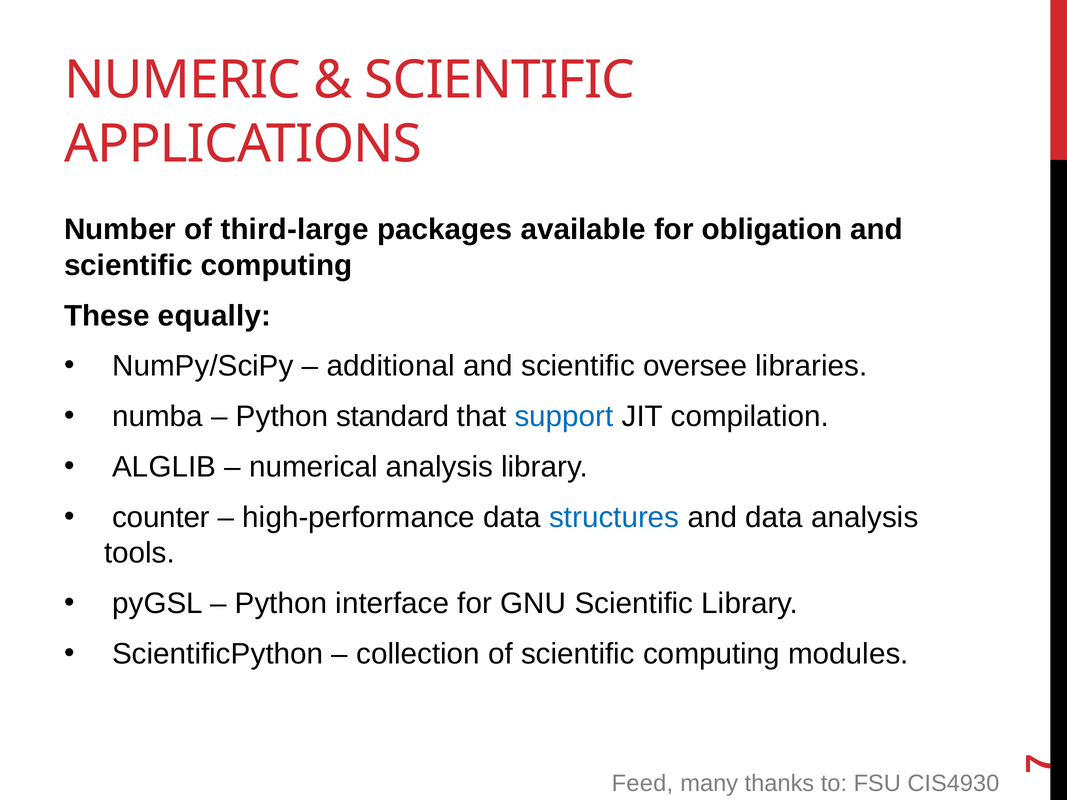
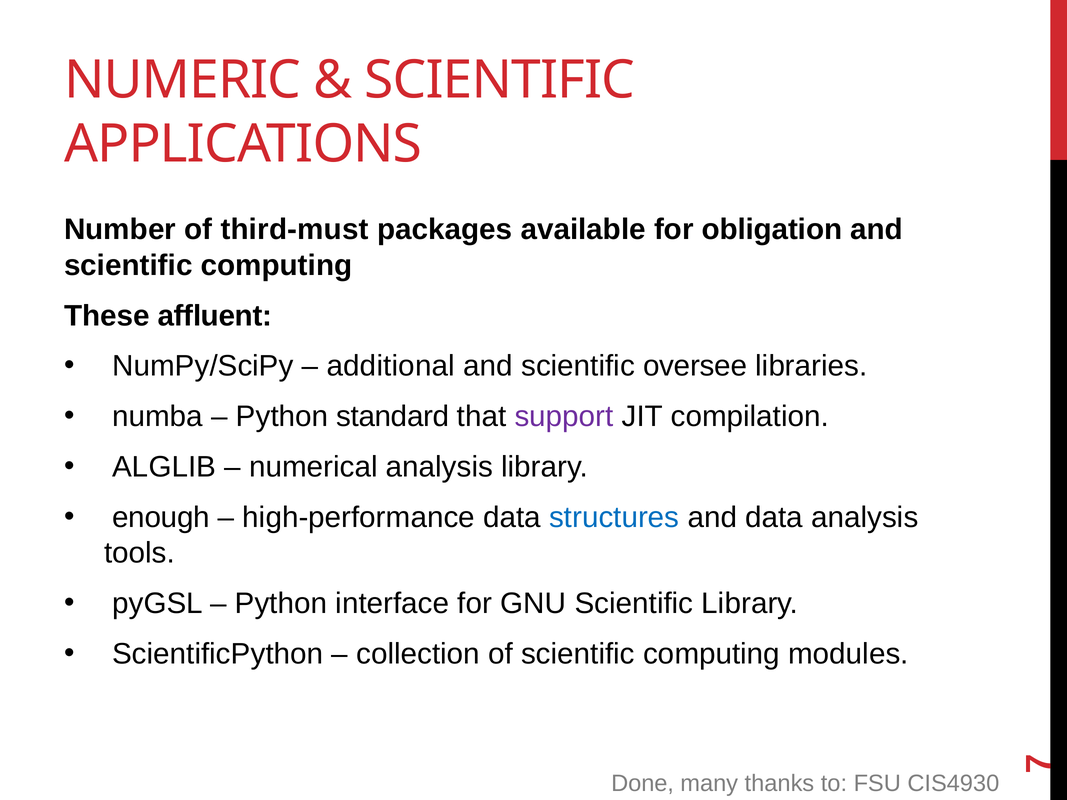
third-large: third-large -> third-must
equally: equally -> affluent
support colour: blue -> purple
counter: counter -> enough
Feed: Feed -> Done
